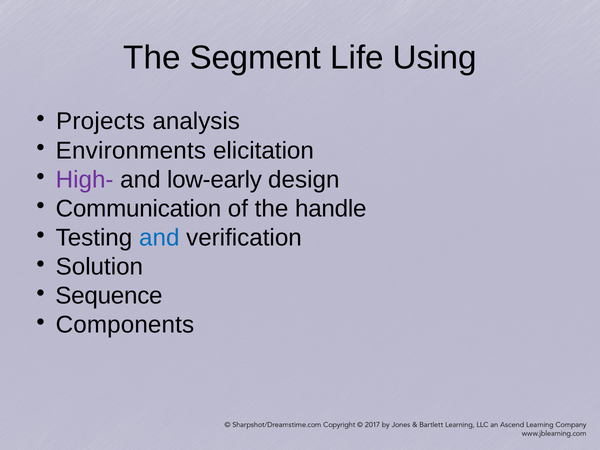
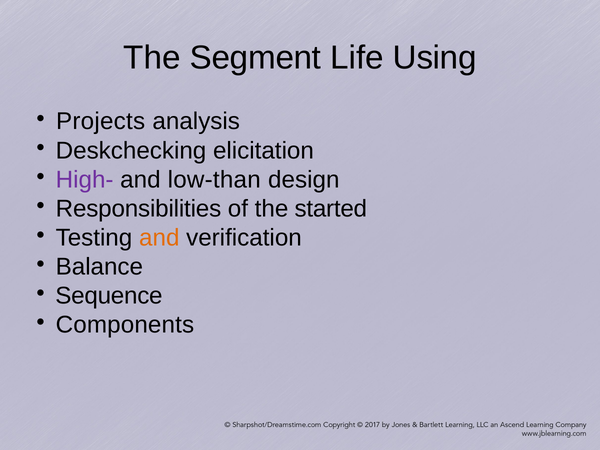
Environments: Environments -> Deskchecking
low-early: low-early -> low-than
Communication: Communication -> Responsibilities
handle: handle -> started
and at (159, 238) colour: blue -> orange
Solution: Solution -> Balance
